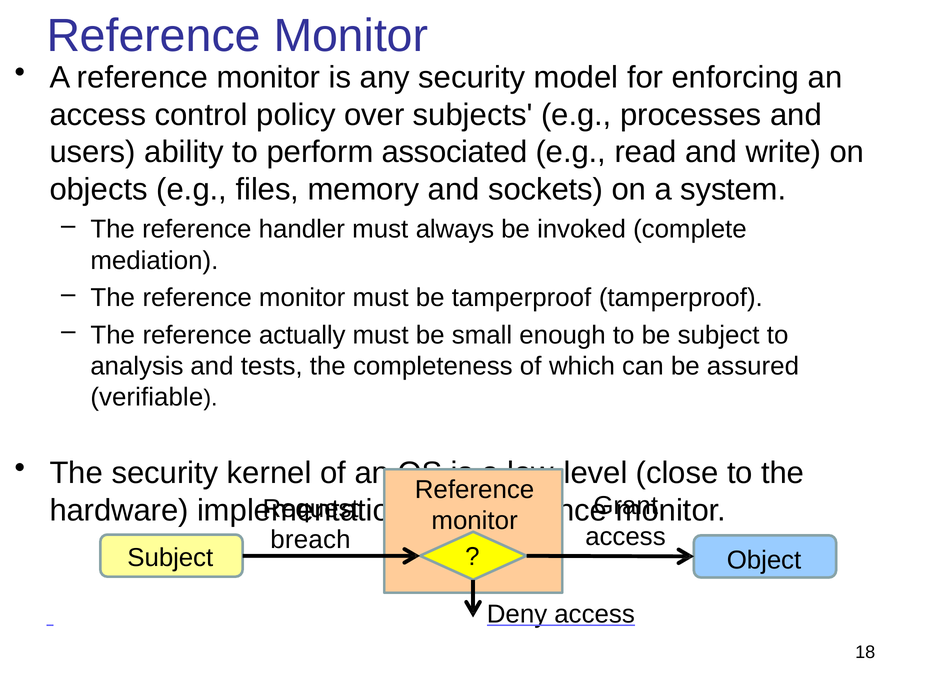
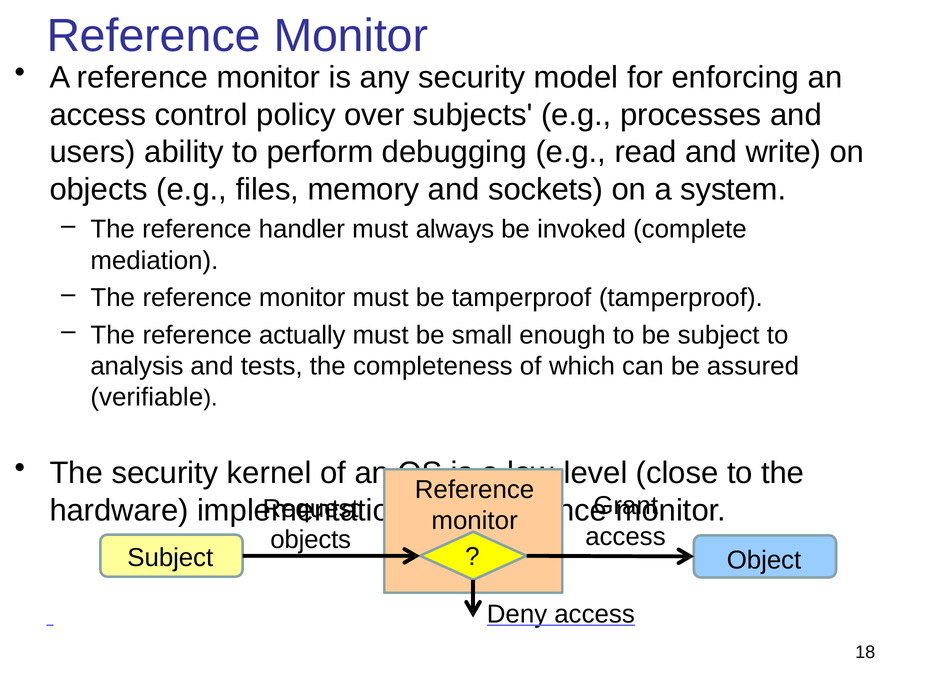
associated: associated -> debugging
breach at (310, 540): breach -> objects
